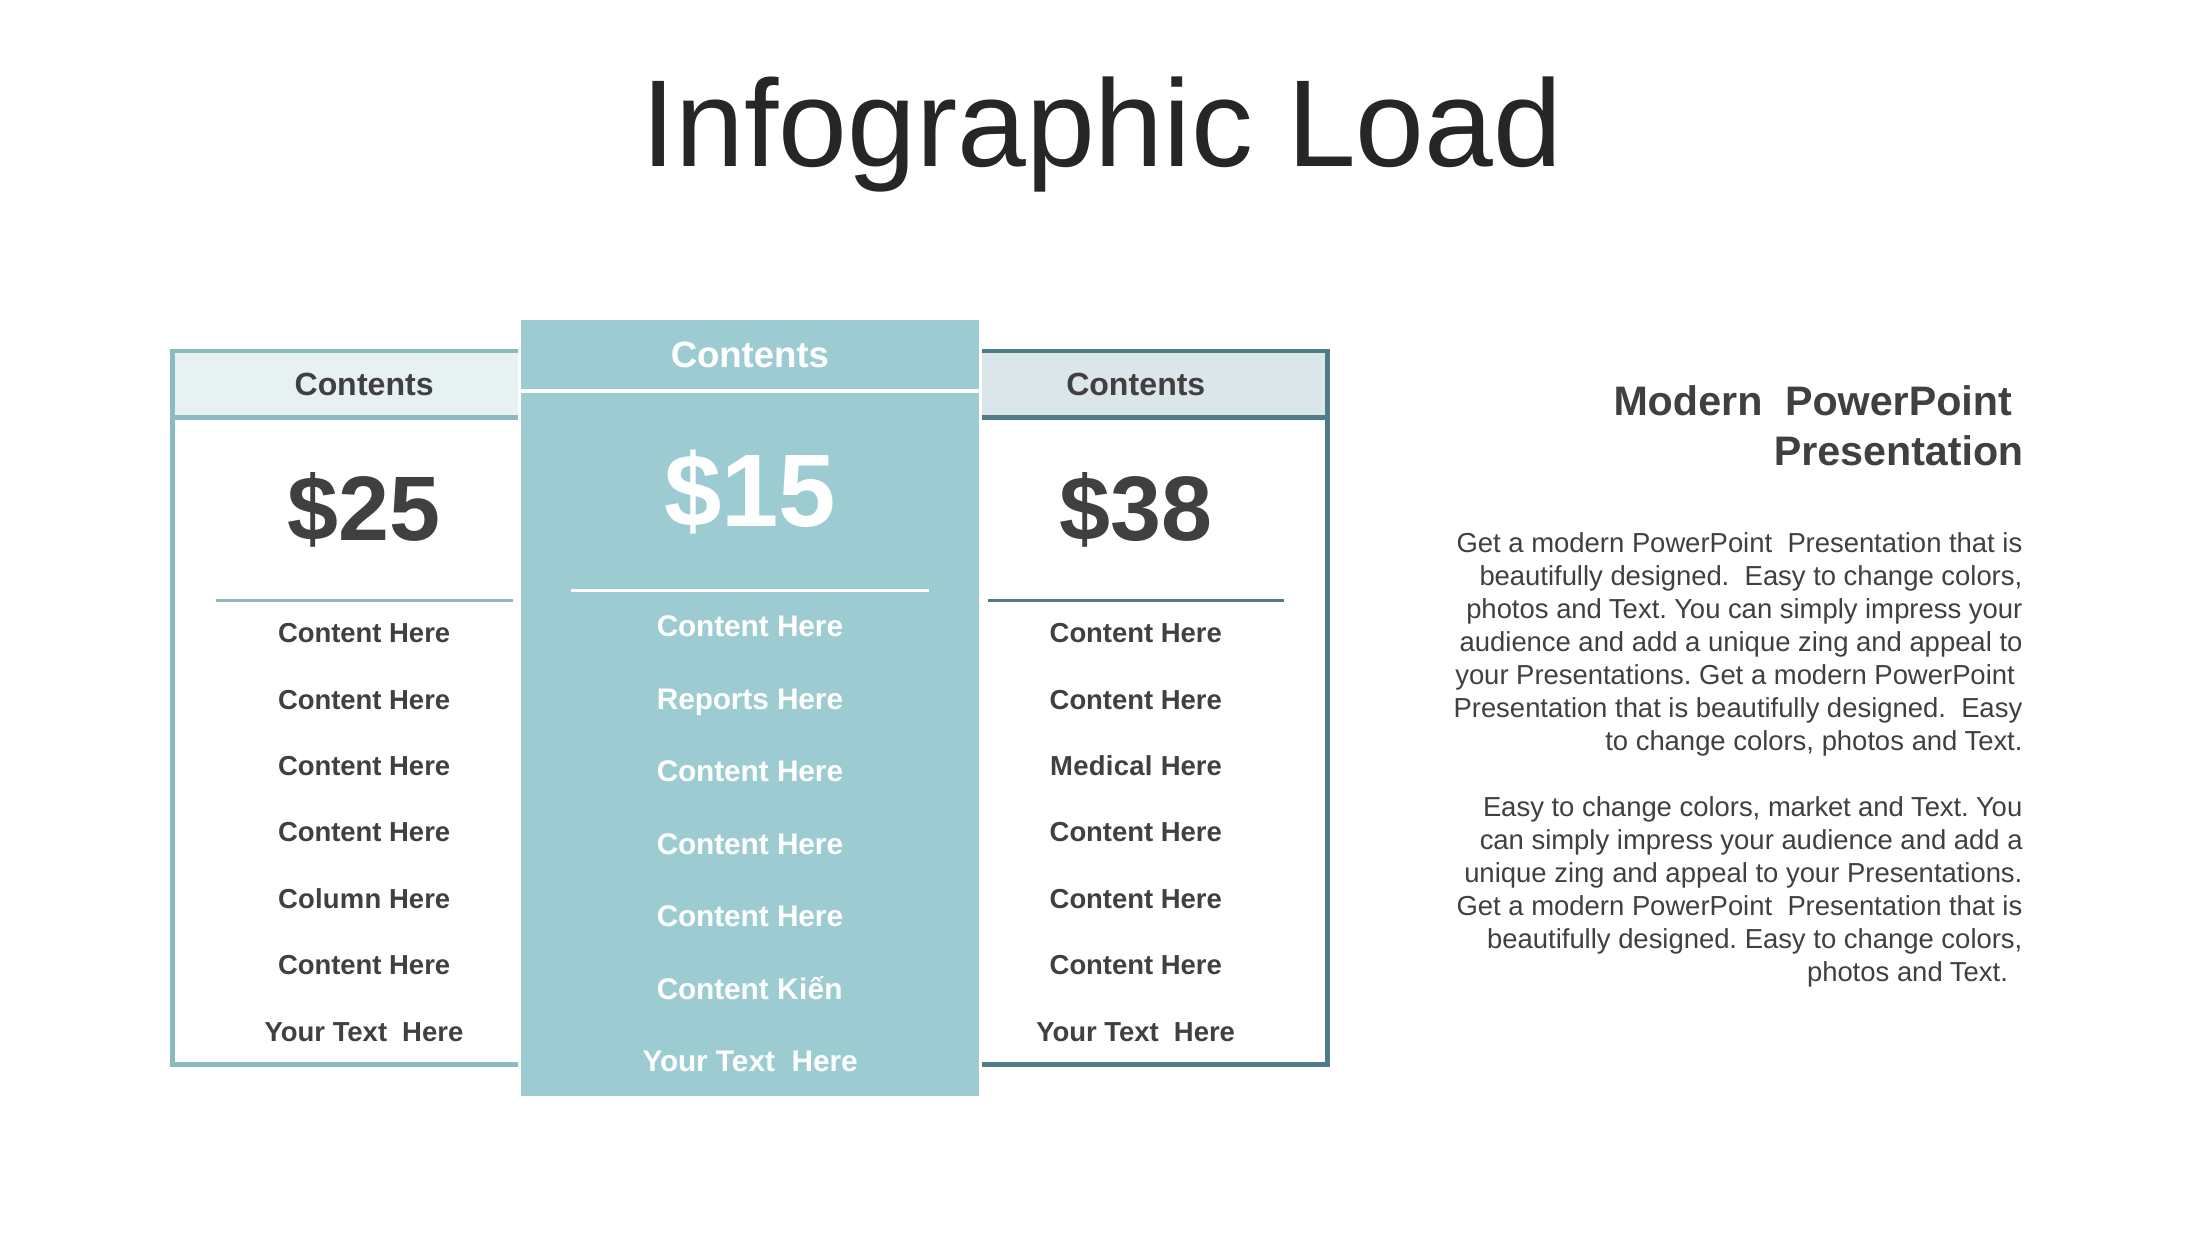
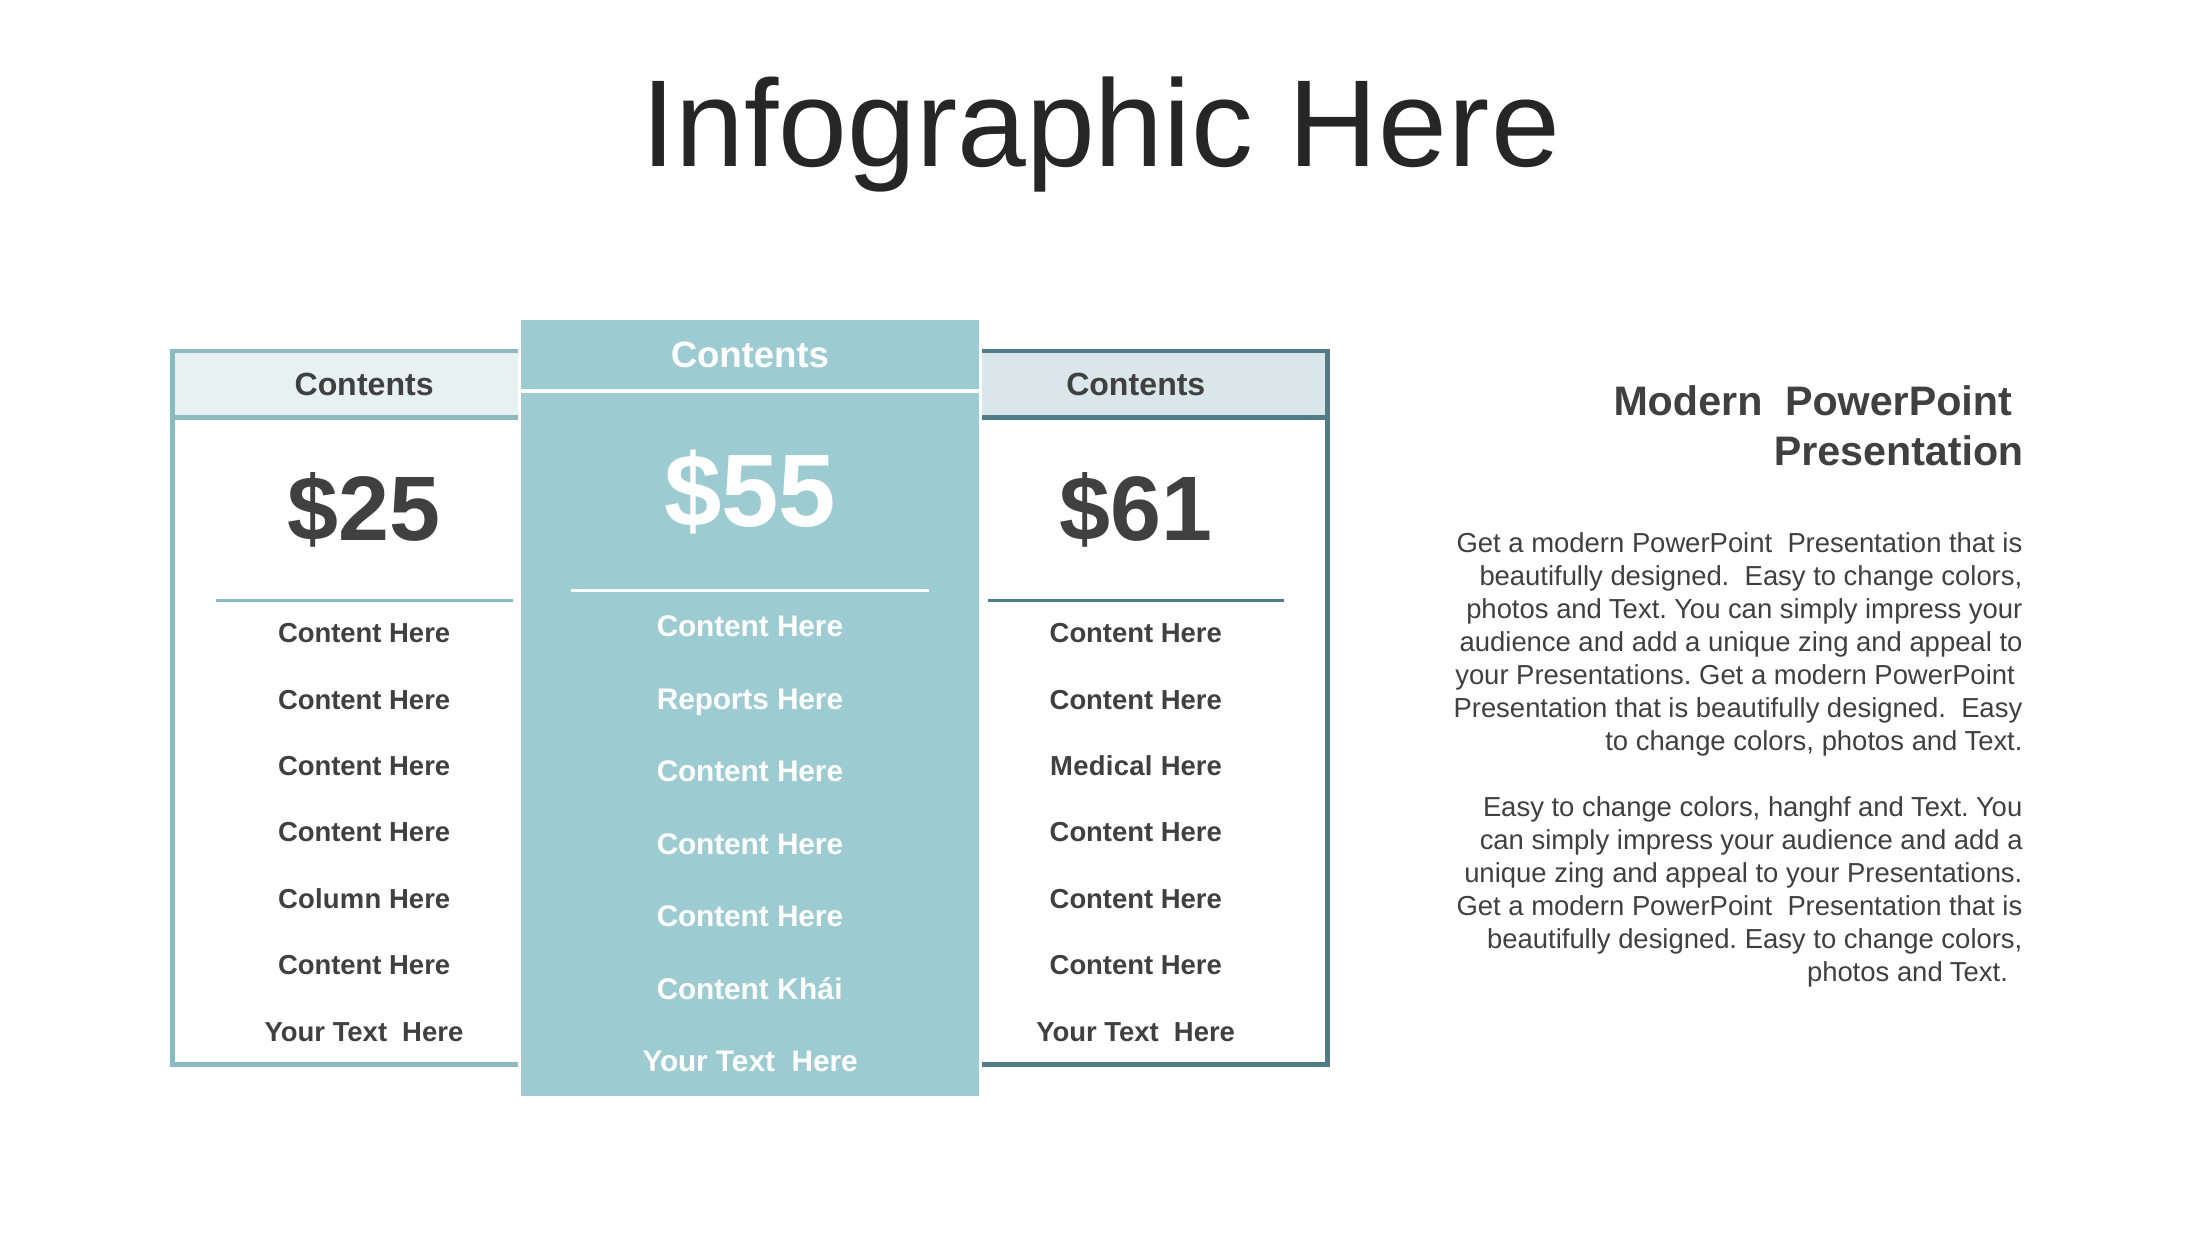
Infographic Load: Load -> Here
$15: $15 -> $55
$38: $38 -> $61
market: market -> hanghf
Kiến: Kiến -> Khái
